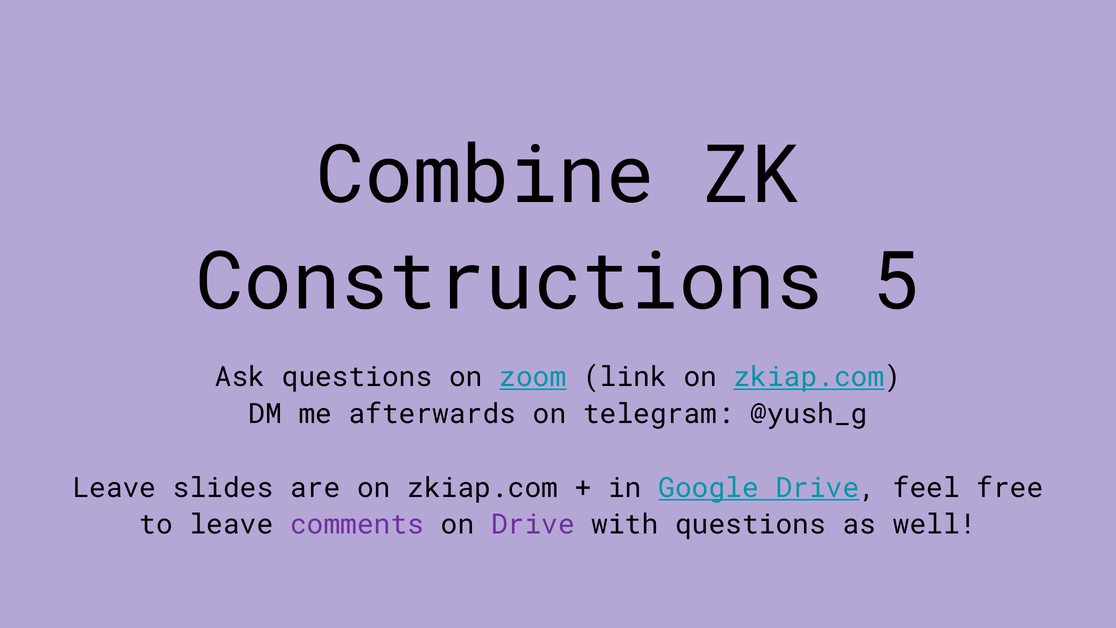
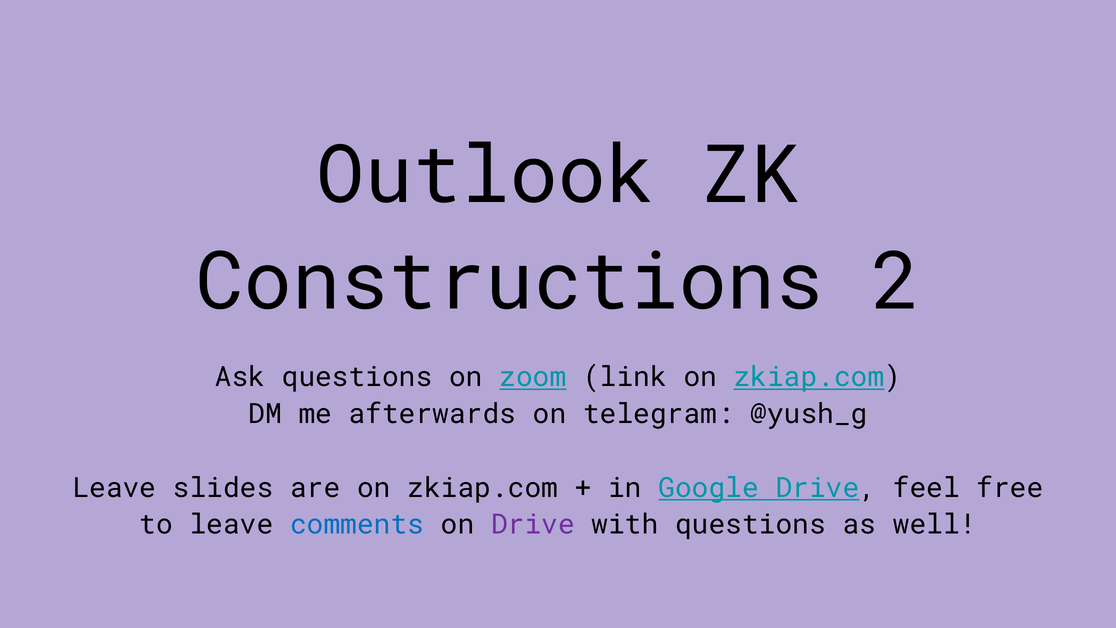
Combine: Combine -> Outlook
5: 5 -> 2
comments colour: purple -> blue
